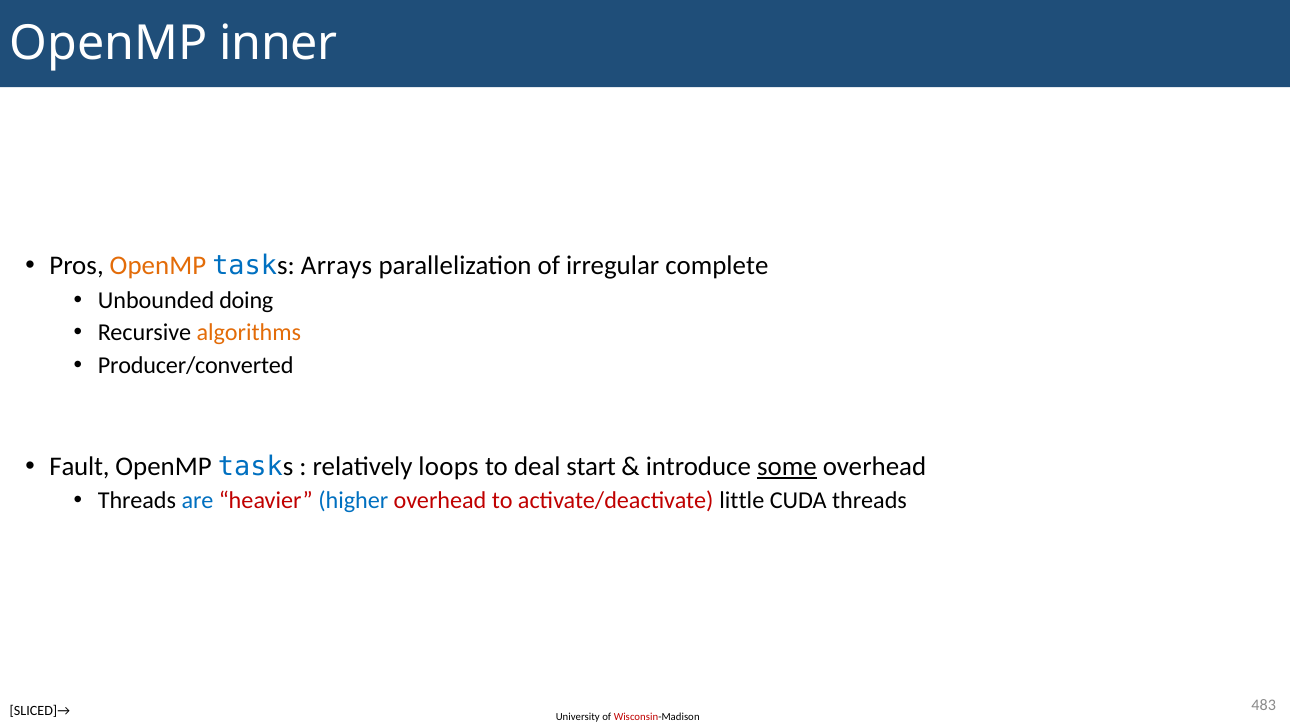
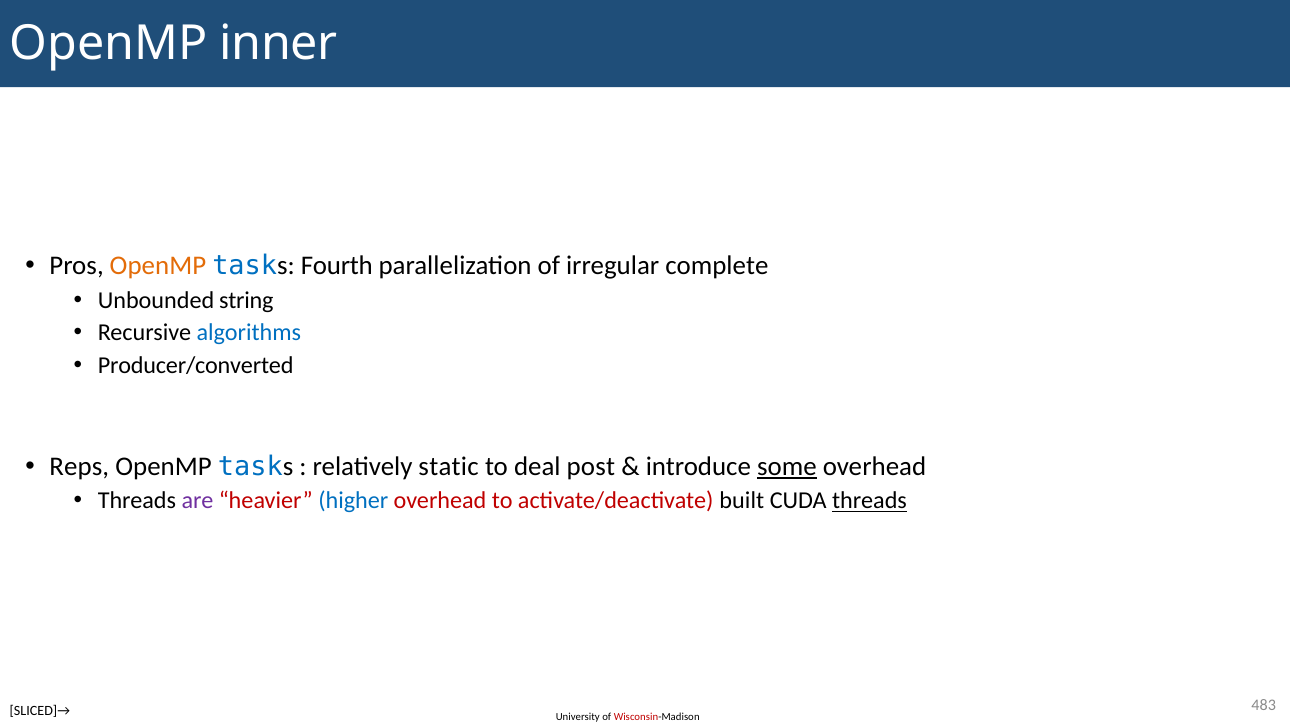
Arrays: Arrays -> Fourth
doing: doing -> string
algorithms colour: orange -> blue
Fault: Fault -> Reps
loops: loops -> static
start: start -> post
are colour: blue -> purple
little: little -> built
threads at (870, 501) underline: none -> present
